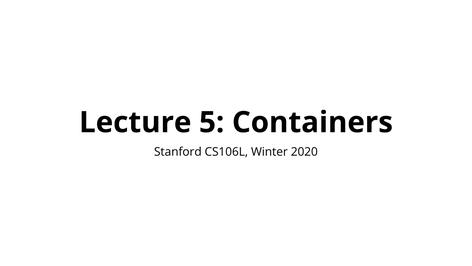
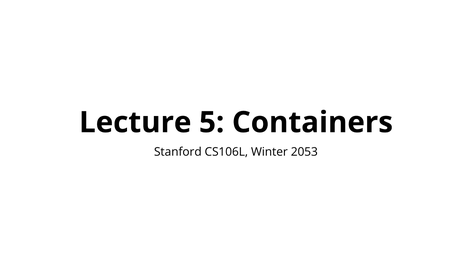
2020: 2020 -> 2053
